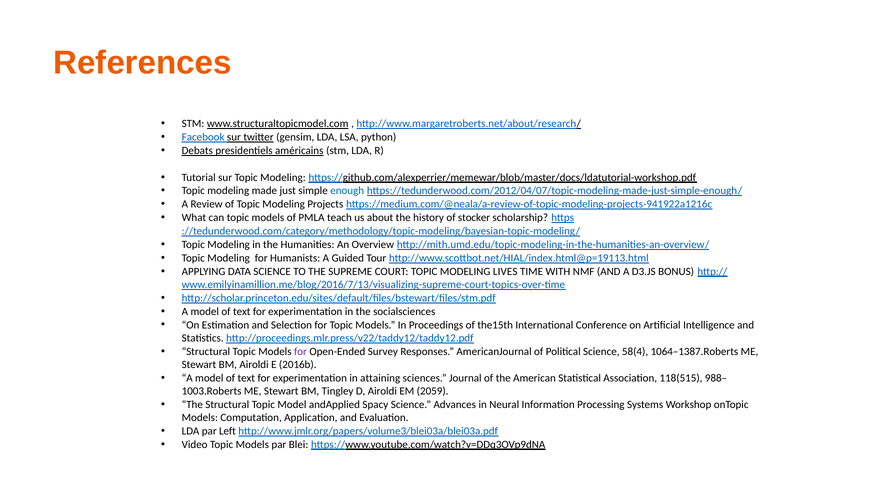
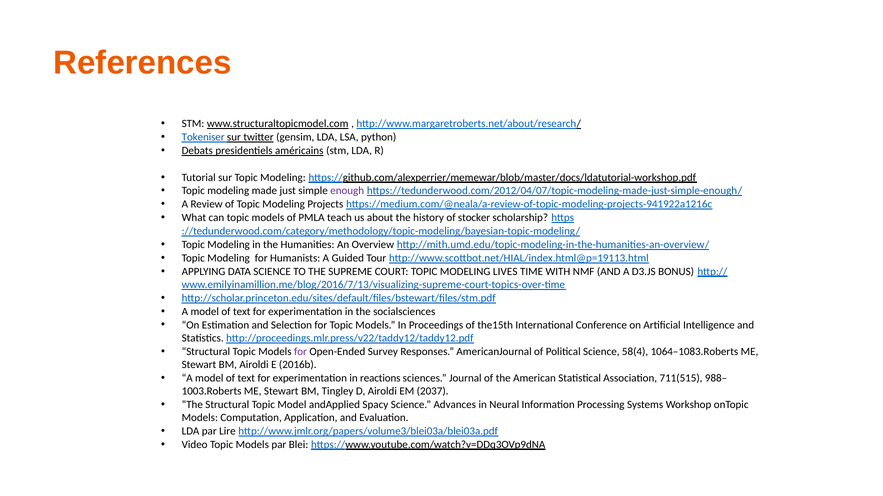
Facebook: Facebook -> Tokeniser
enough colour: blue -> purple
1064–1387.Roberts: 1064–1387.Roberts -> 1064–1083.Roberts
attaining: attaining -> reactions
118(515: 118(515 -> 711(515
2059: 2059 -> 2037
Left: Left -> Lire
